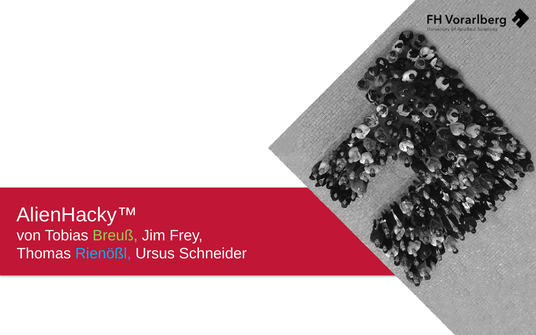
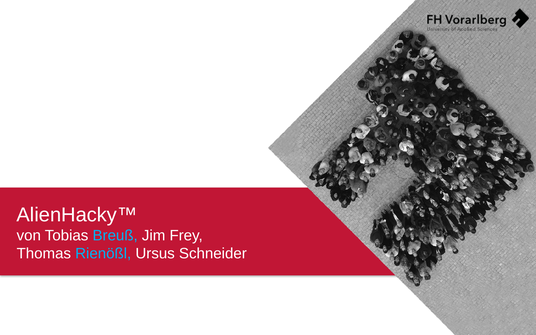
Breuß colour: light green -> light blue
